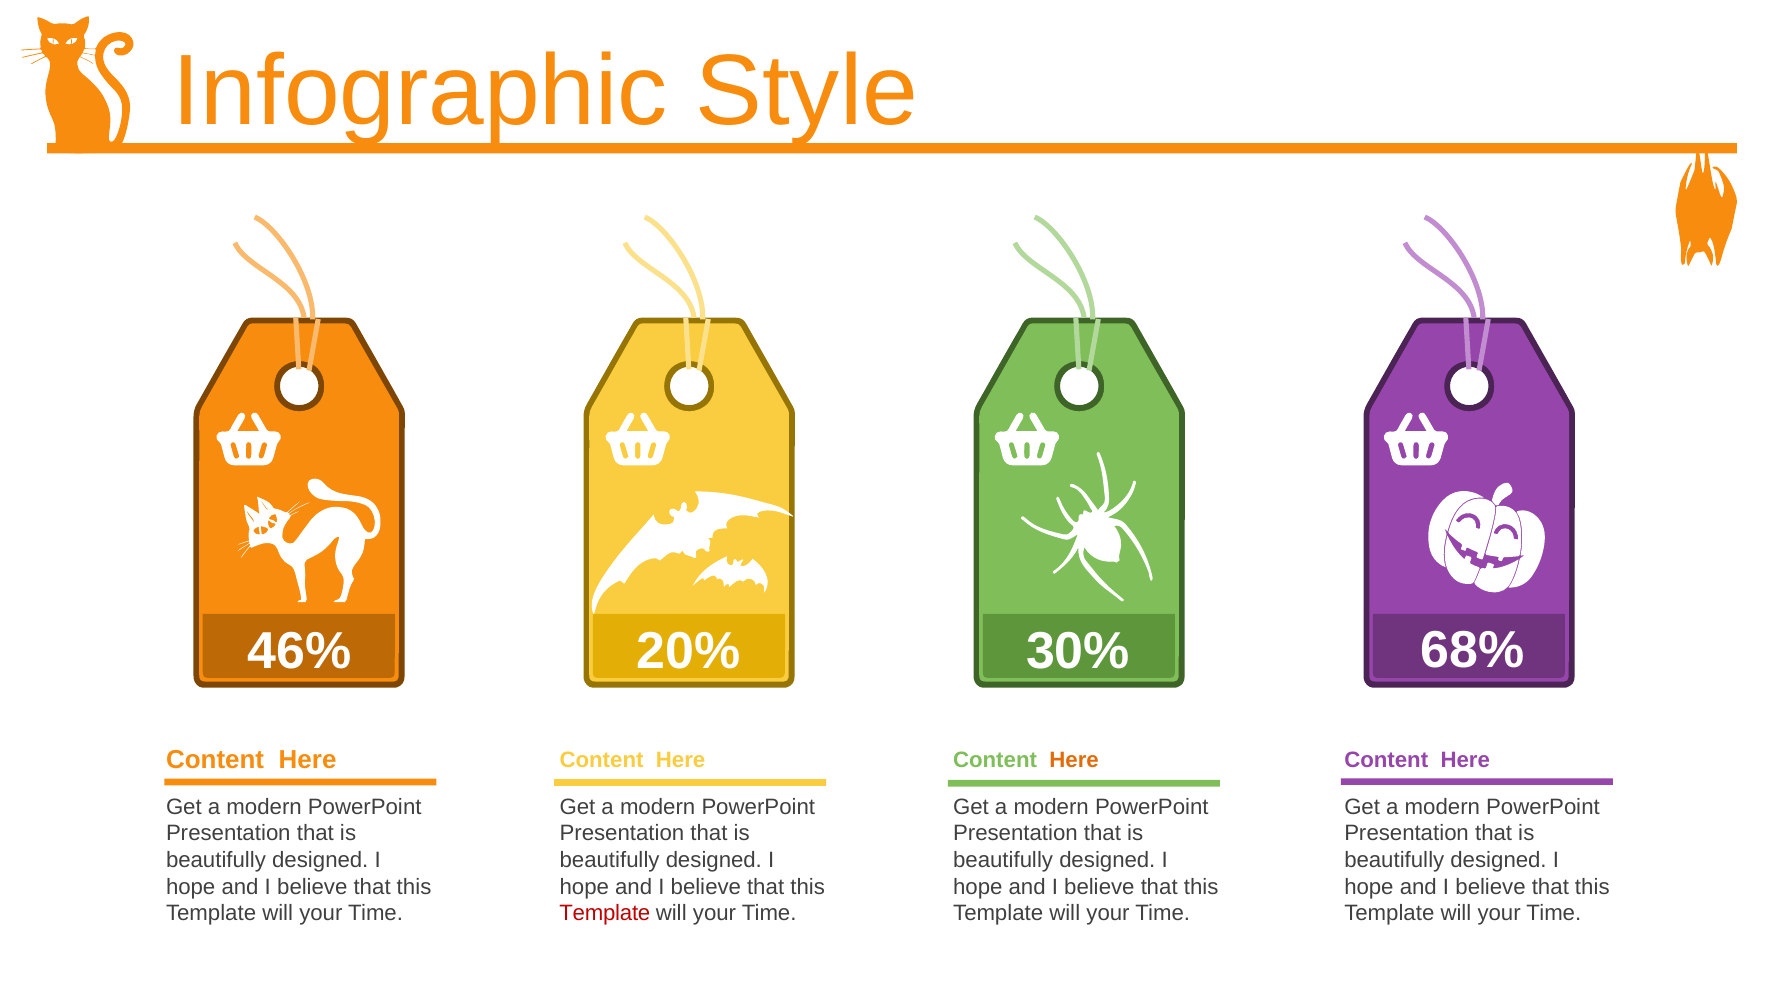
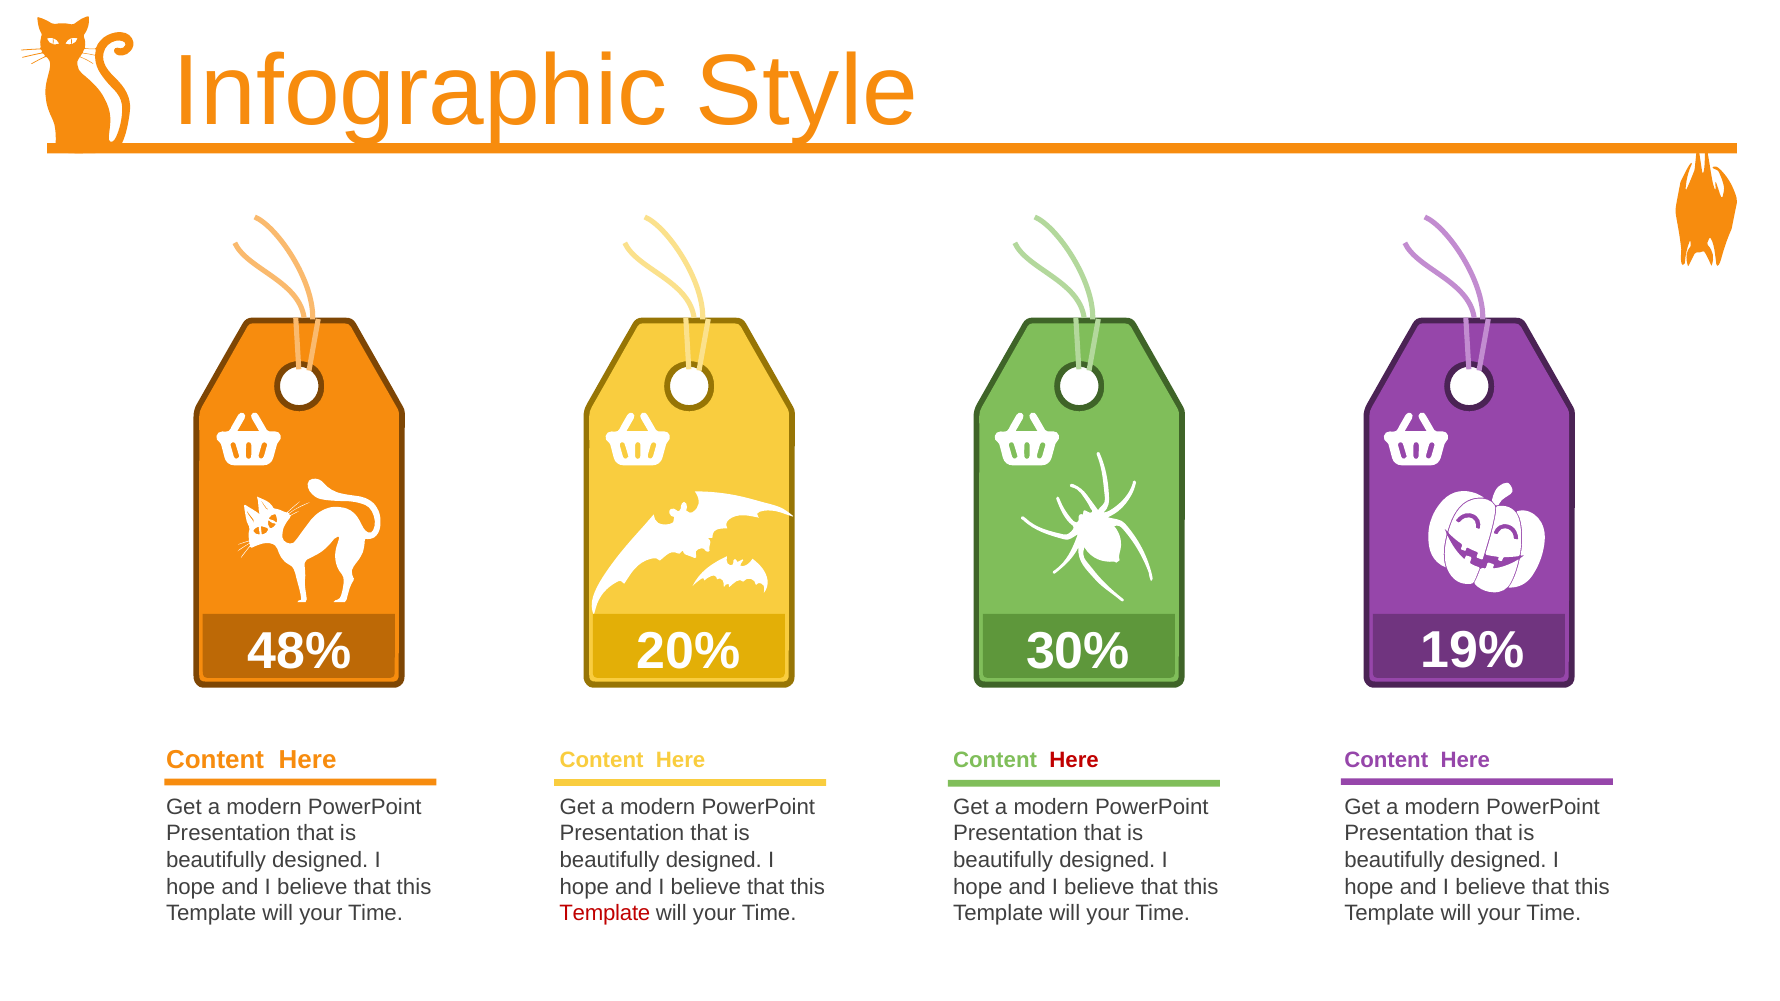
68%: 68% -> 19%
46%: 46% -> 48%
Here at (1074, 760) colour: orange -> red
